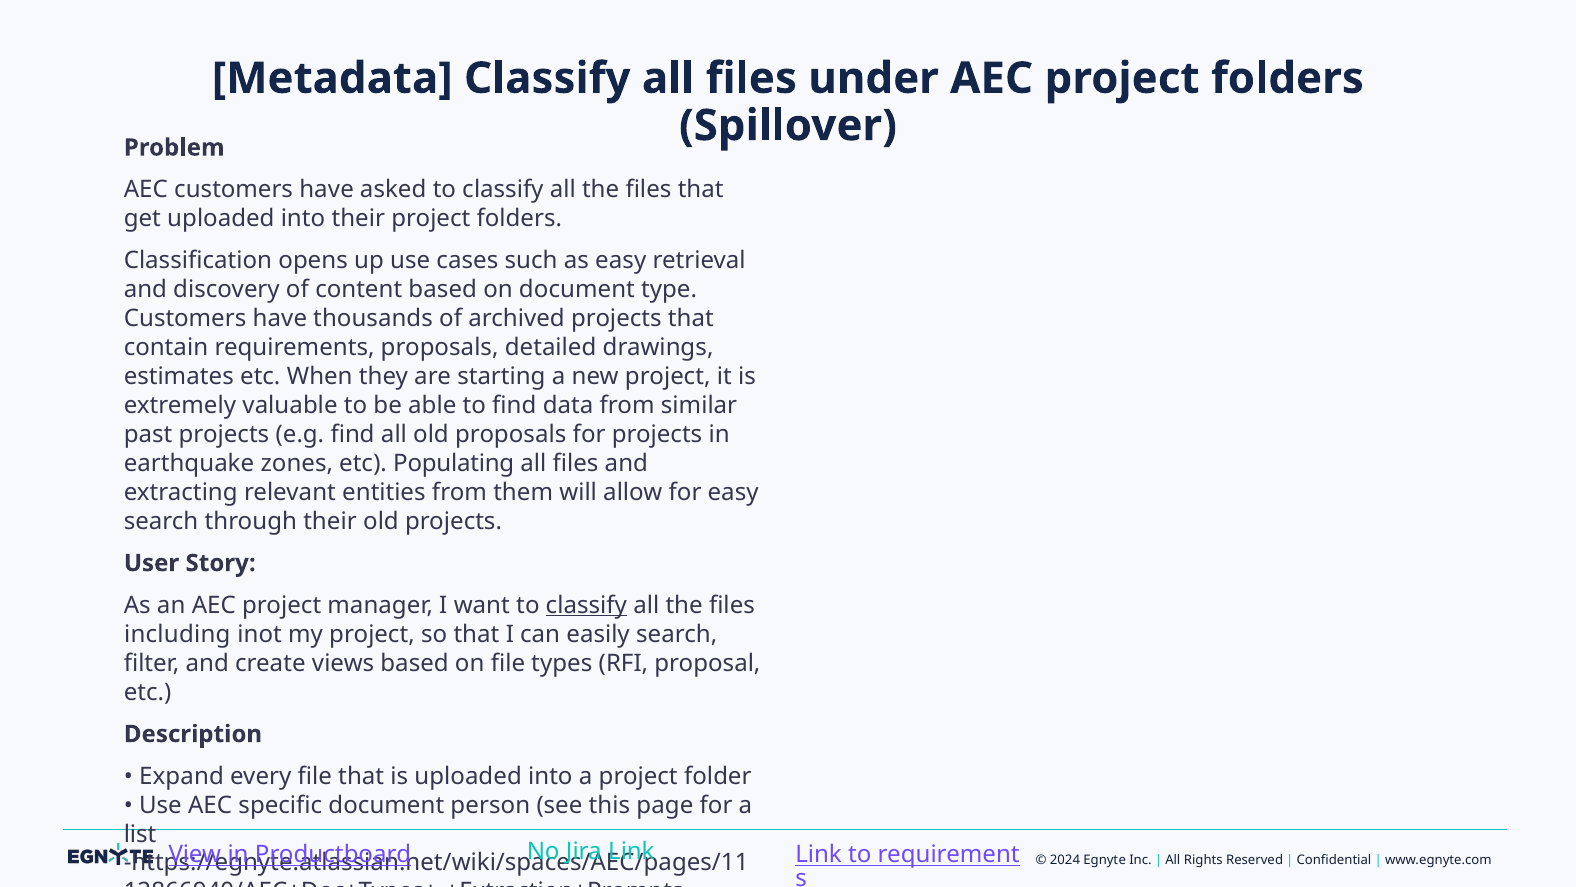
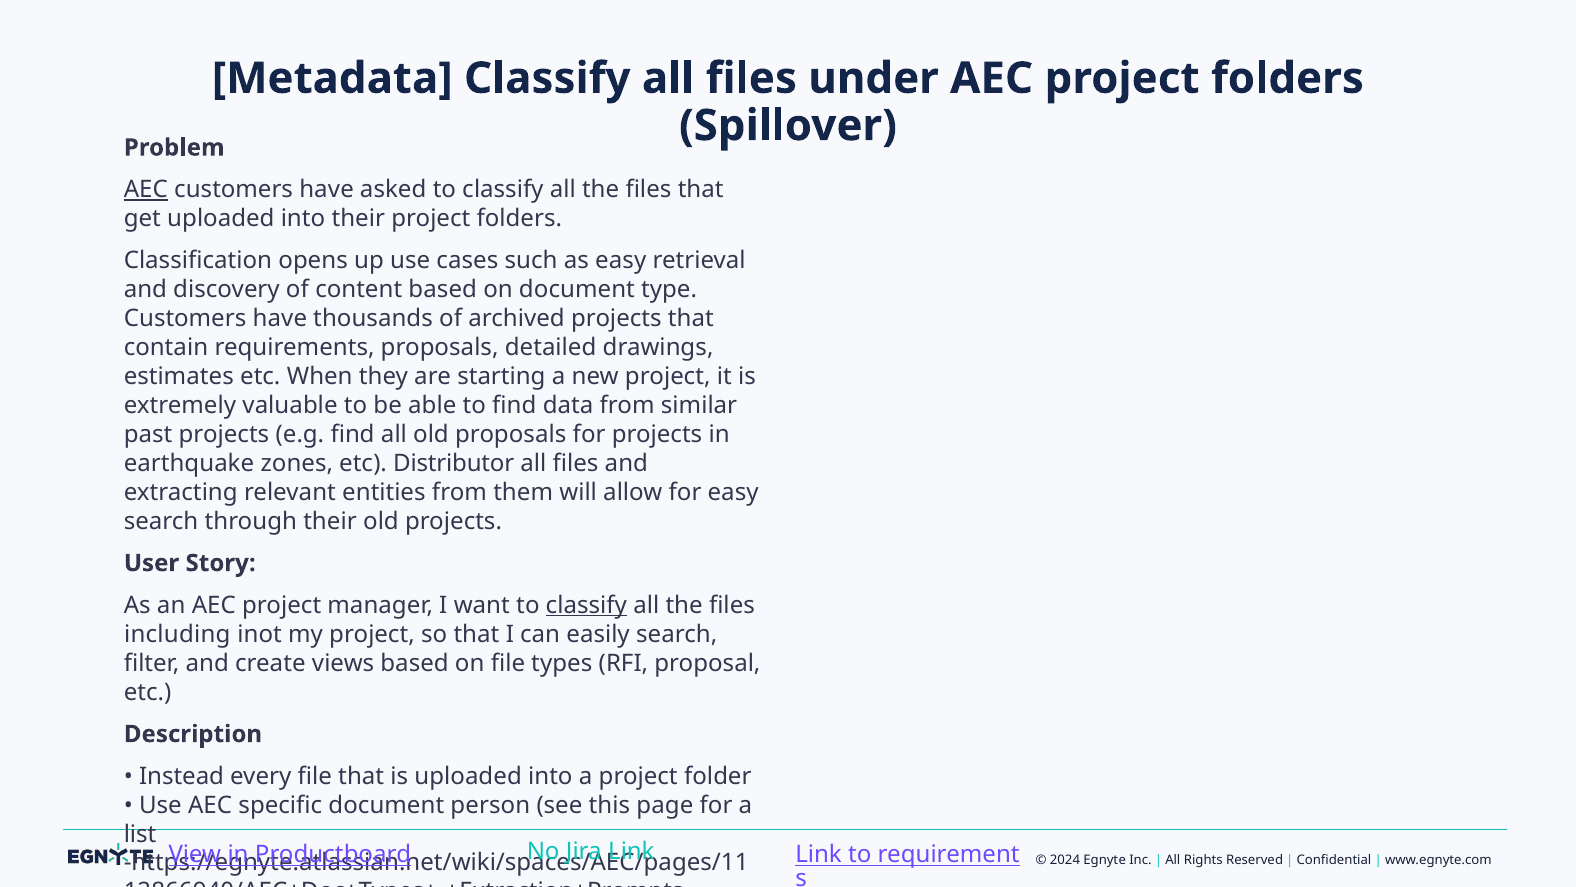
AEC at (146, 190) underline: none -> present
Populating: Populating -> Distributor
Expand: Expand -> Instead
